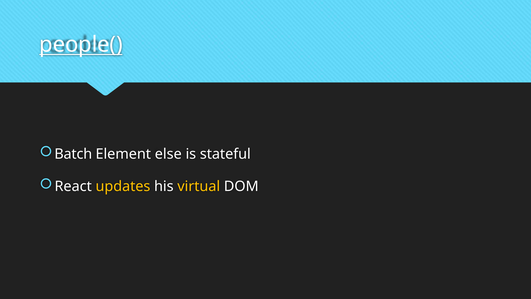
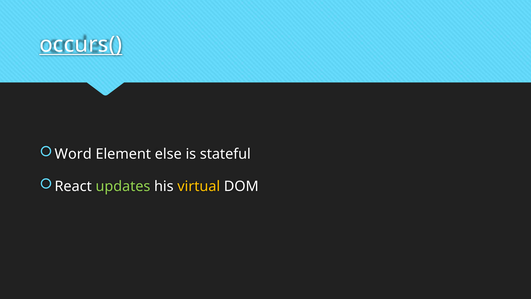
people(: people( -> occurs(
Batch: Batch -> Word
updates colour: yellow -> light green
